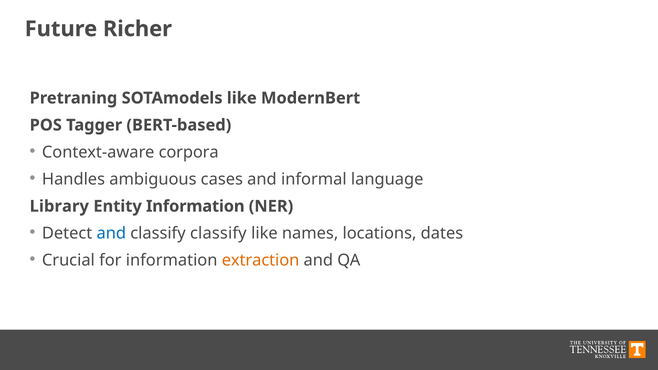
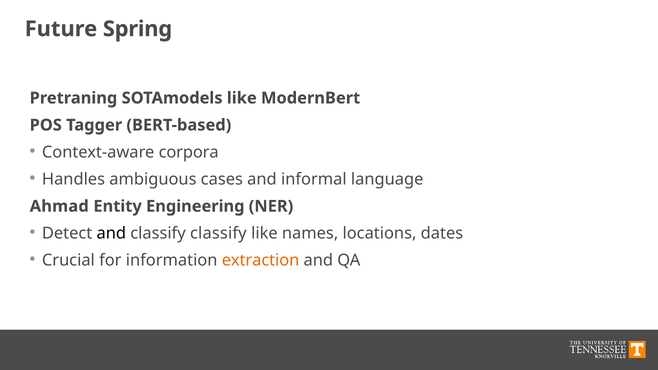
Richer: Richer -> Spring
Library: Library -> Ahmad
Entity Information: Information -> Engineering
and at (111, 233) colour: blue -> black
